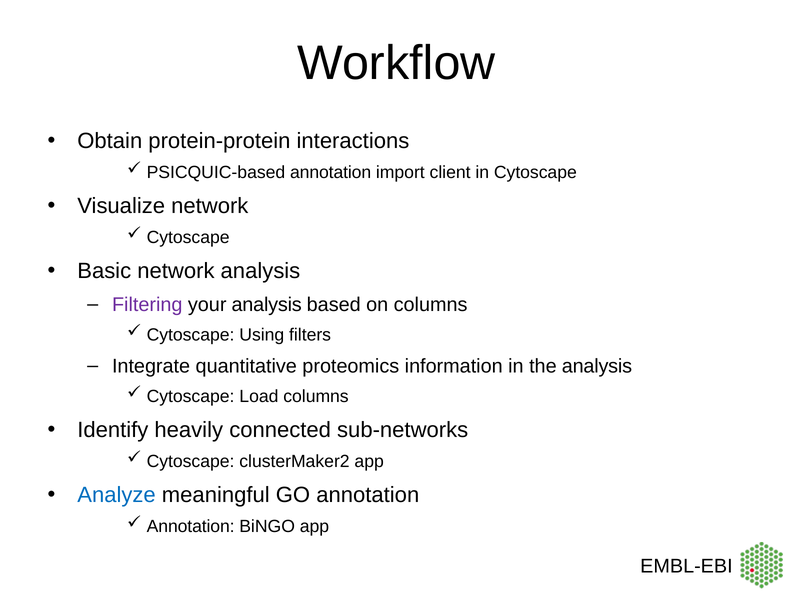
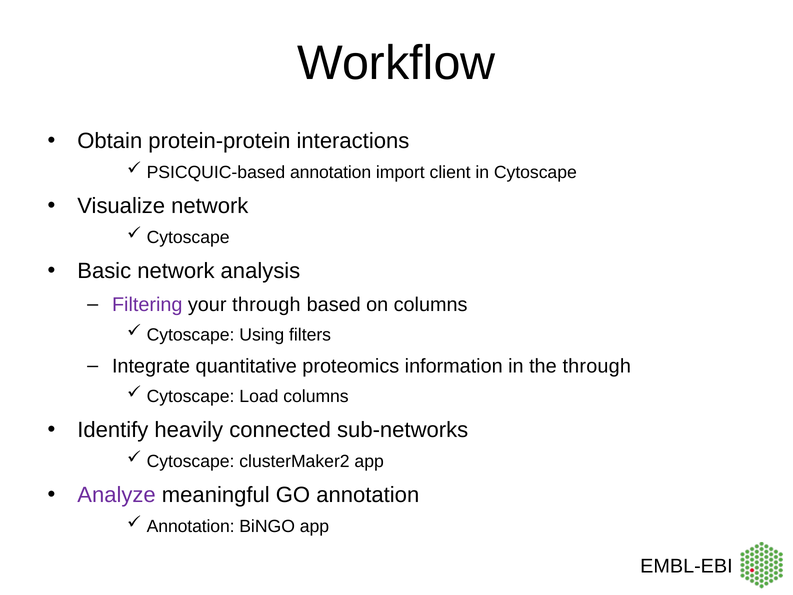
your analysis: analysis -> through
the analysis: analysis -> through
Analyze colour: blue -> purple
